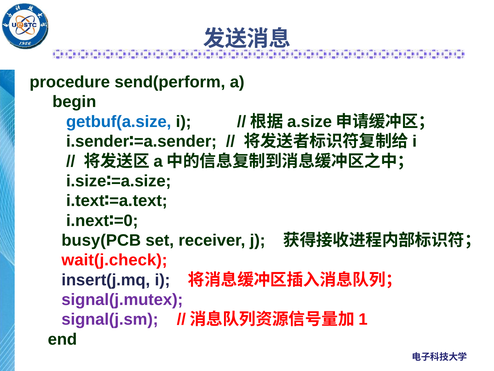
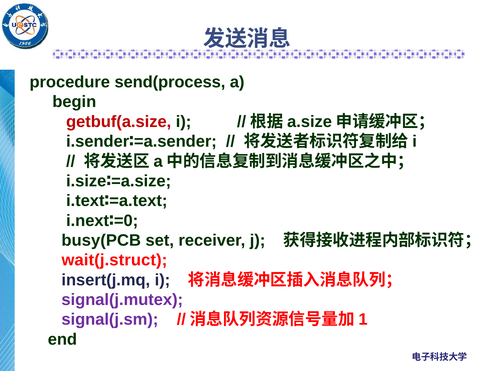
send(perform: send(perform -> send(process
getbuf(a.size colour: blue -> red
wait(j.check: wait(j.check -> wait(j.struct
